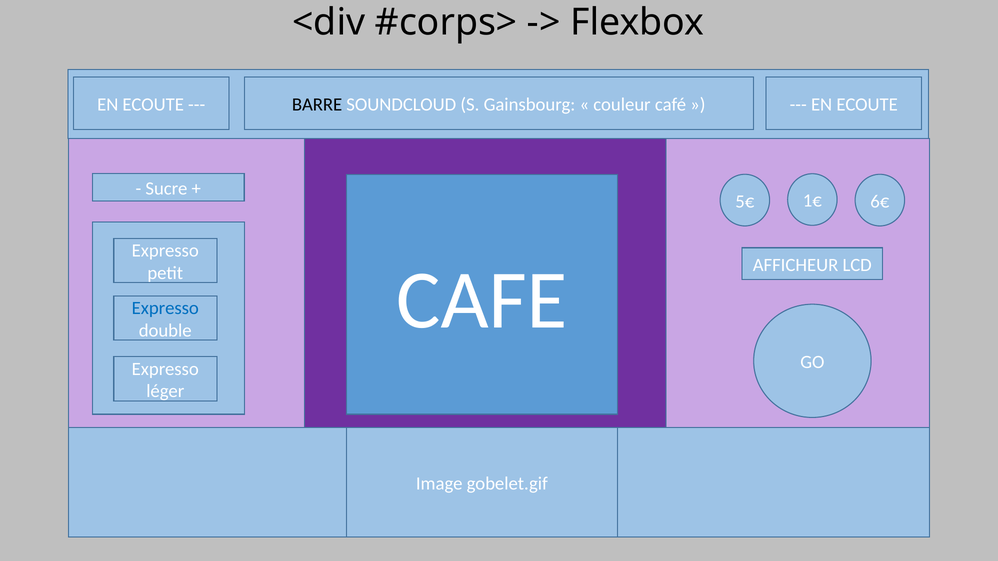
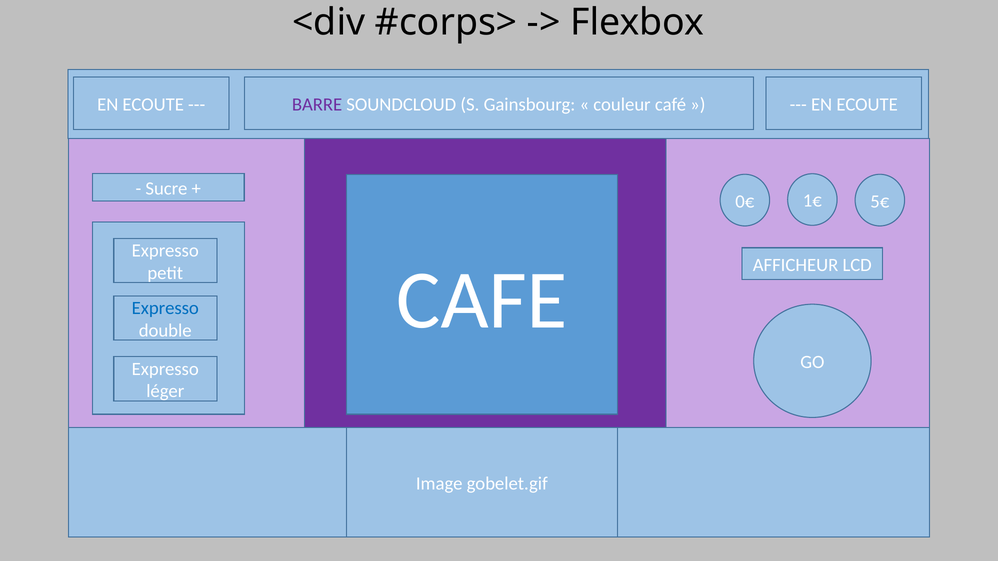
BARRE colour: black -> purple
6€: 6€ -> 5€
5€: 5€ -> 0€
